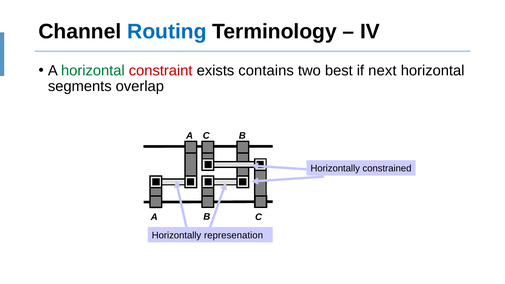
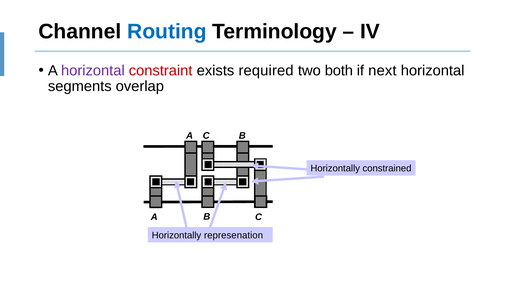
horizontal at (93, 71) colour: green -> purple
contains: contains -> required
best: best -> both
